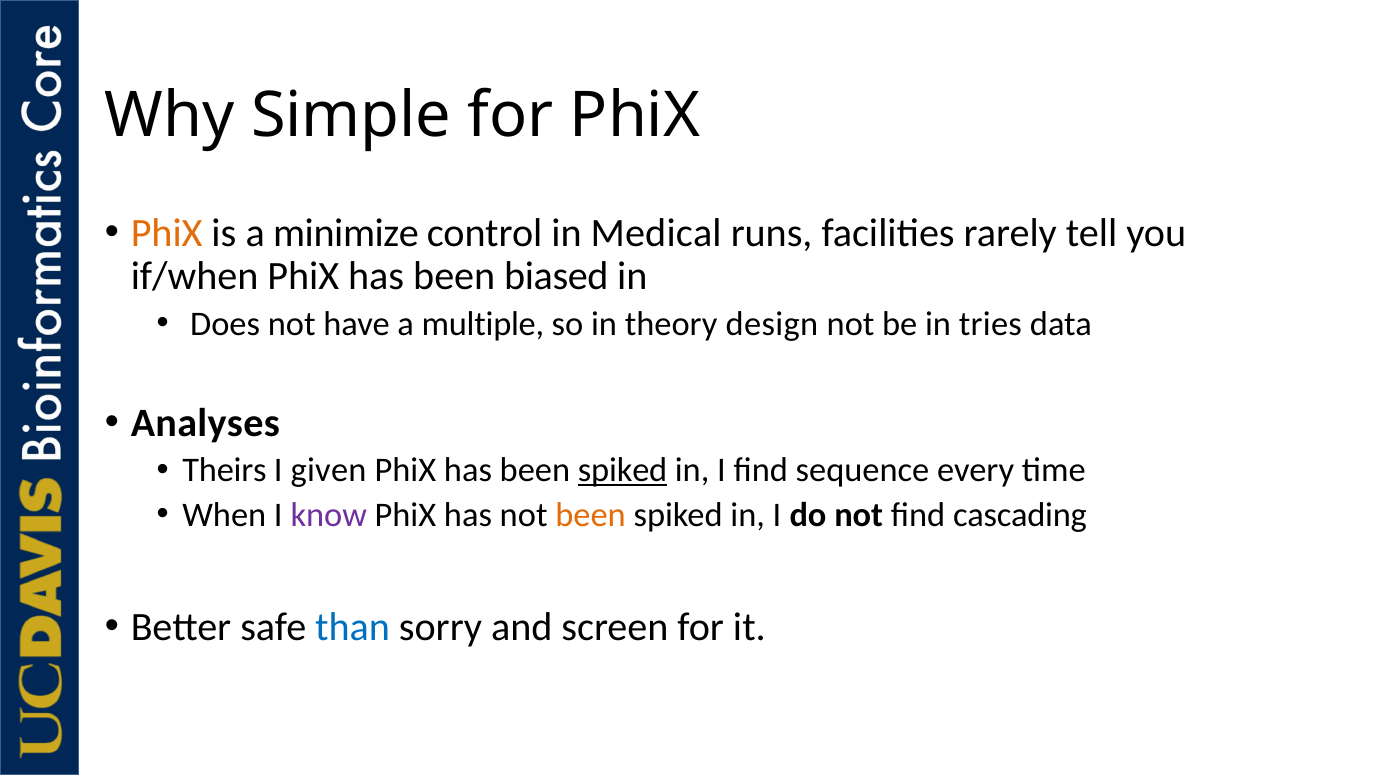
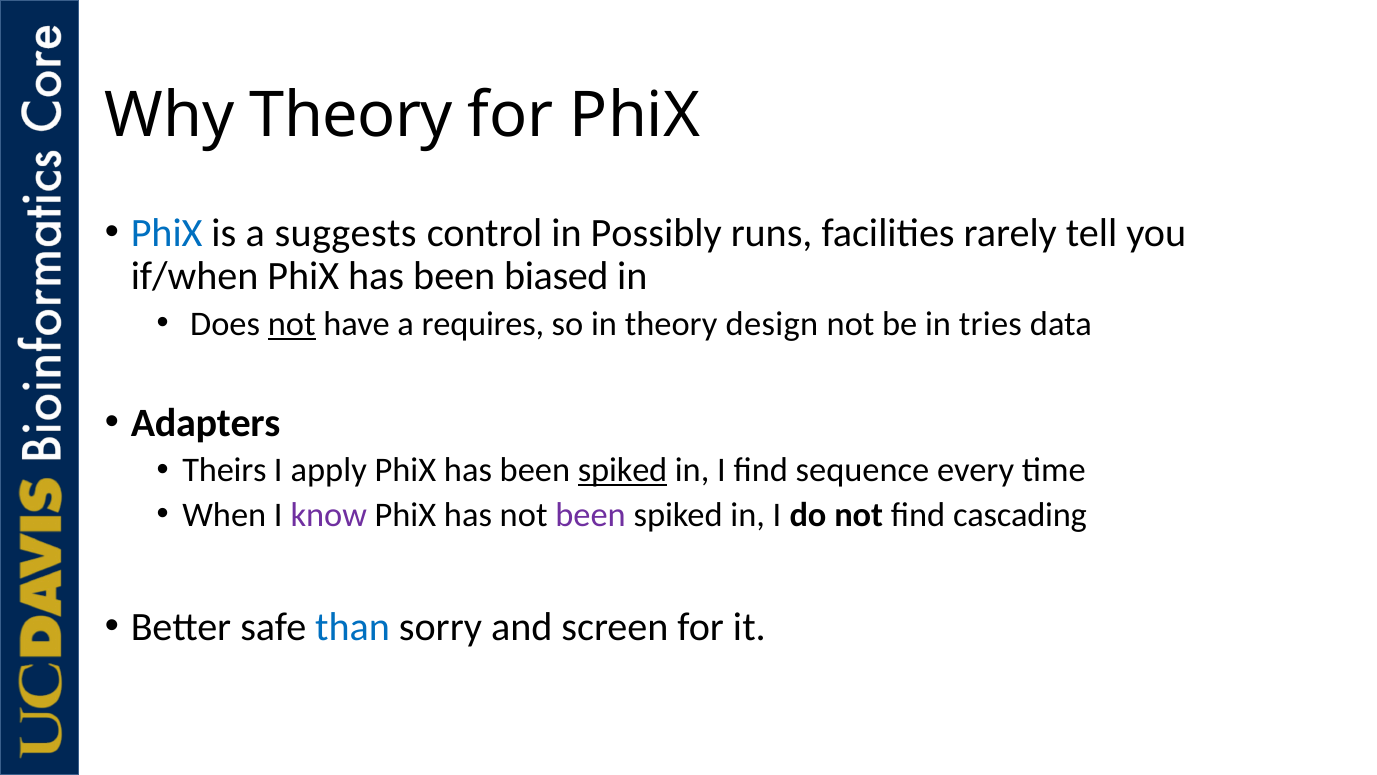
Why Simple: Simple -> Theory
PhiX at (167, 233) colour: orange -> blue
minimize: minimize -> suggests
Medical: Medical -> Possibly
not at (292, 324) underline: none -> present
multiple: multiple -> requires
Analyses: Analyses -> Adapters
given: given -> apply
been at (591, 514) colour: orange -> purple
